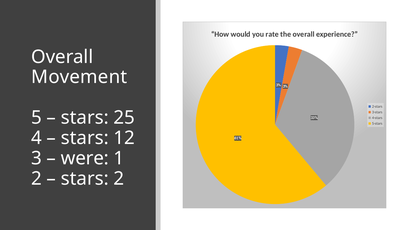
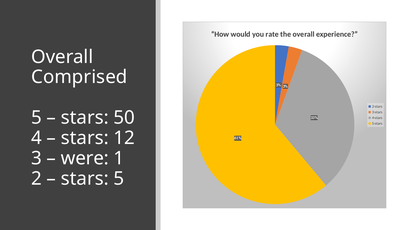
Movement: Movement -> Comprised
25: 25 -> 50
stars 2: 2 -> 5
